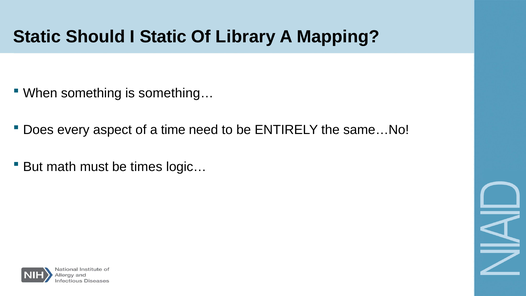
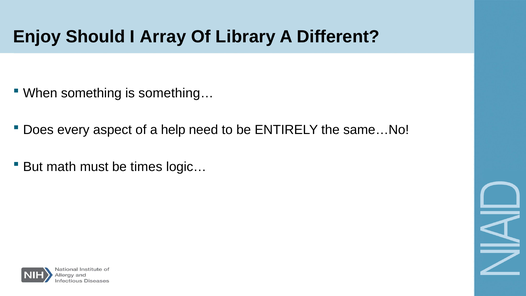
Static at (37, 37): Static -> Enjoy
I Static: Static -> Array
Mapping: Mapping -> Different
time: time -> help
